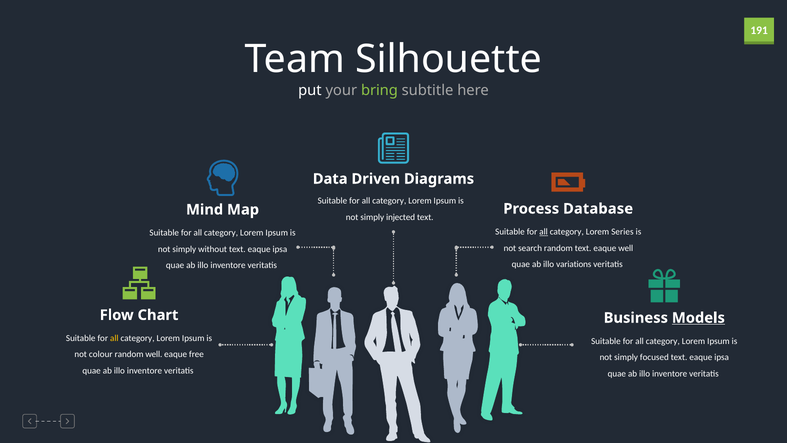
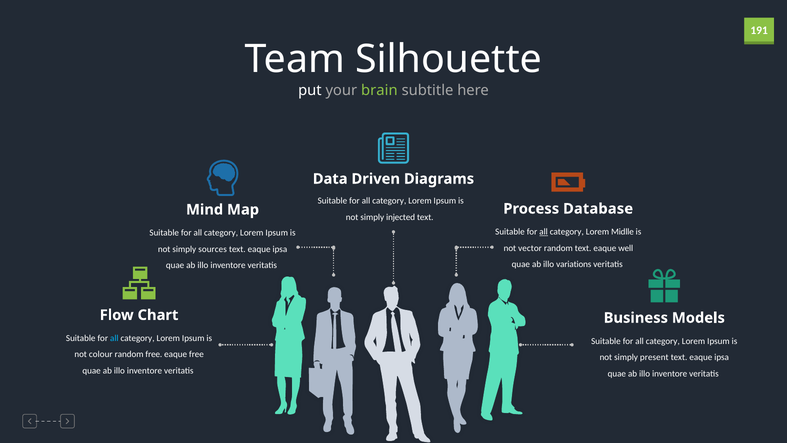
bring: bring -> brain
Series: Series -> Midlle
search: search -> vector
without: without -> sources
Models underline: present -> none
all at (114, 338) colour: yellow -> light blue
random well: well -> free
focused: focused -> present
